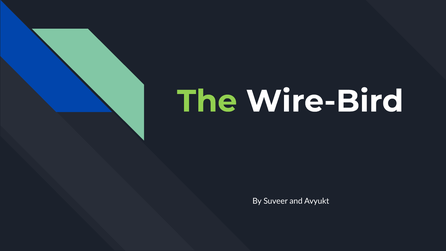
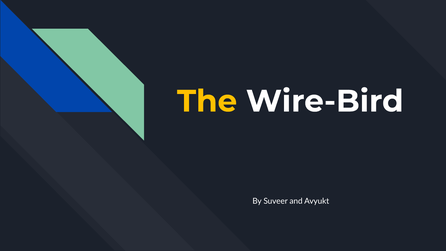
The colour: light green -> yellow
